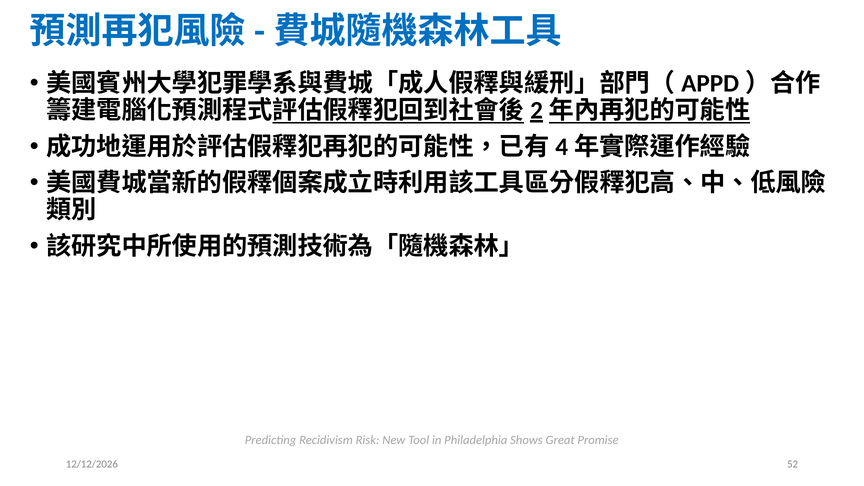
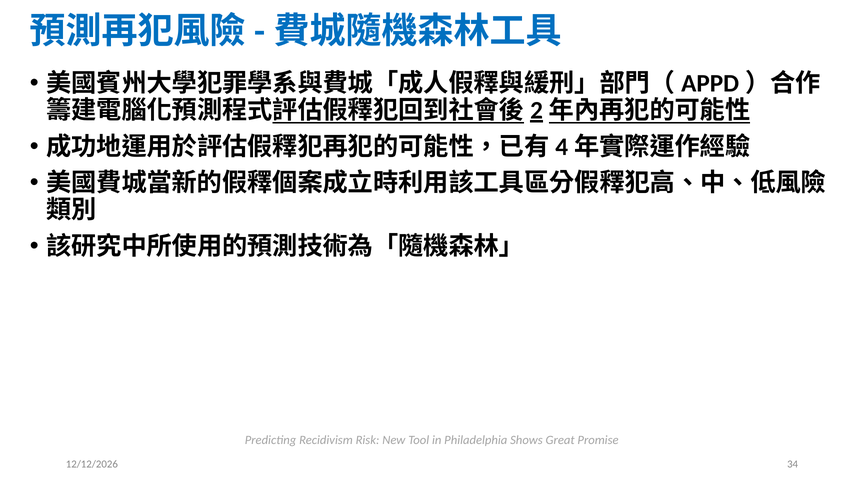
52: 52 -> 34
